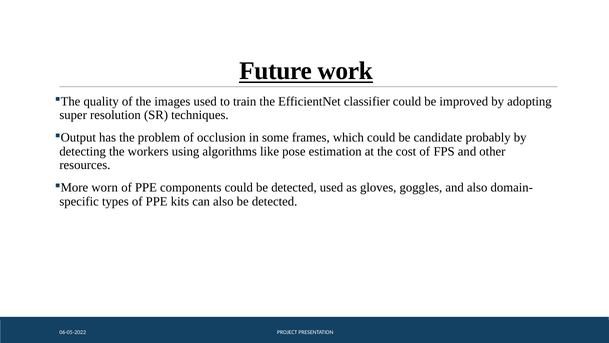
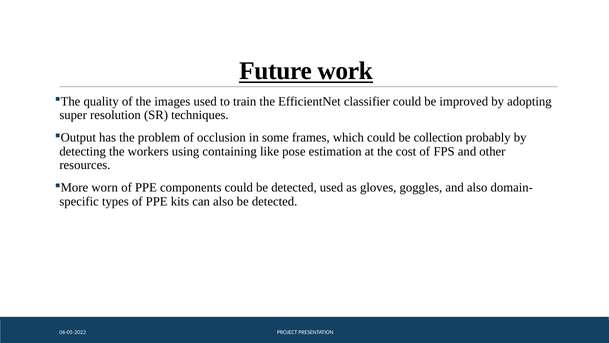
candidate: candidate -> collection
algorithms: algorithms -> containing
